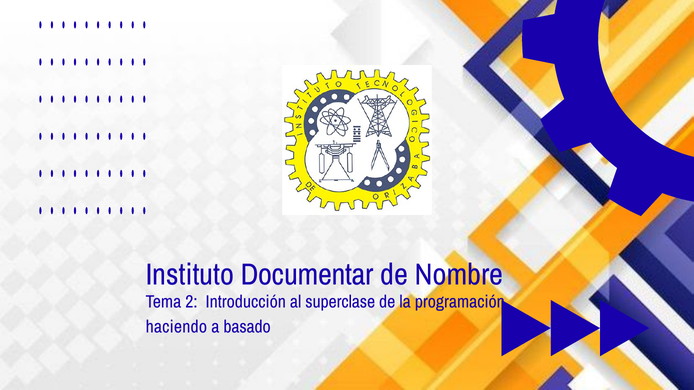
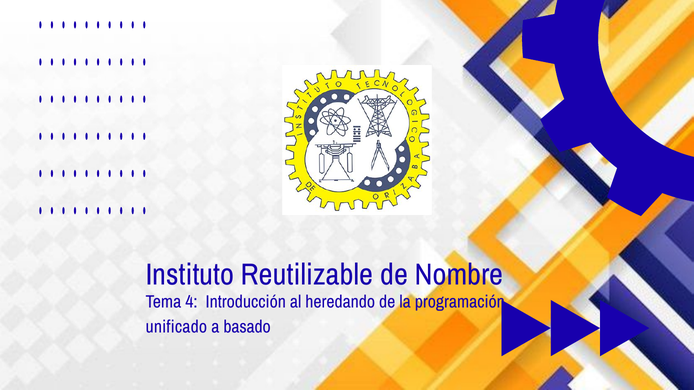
Documentar: Documentar -> Reutilizable
2: 2 -> 4
superclase: superclase -> heredando
haciendo: haciendo -> unificado
